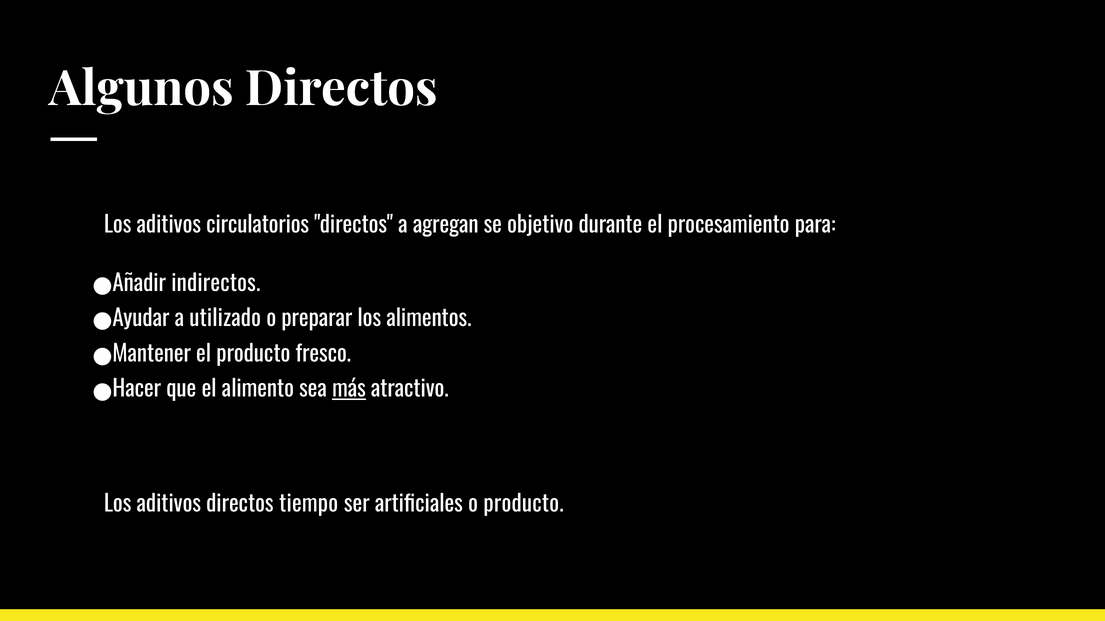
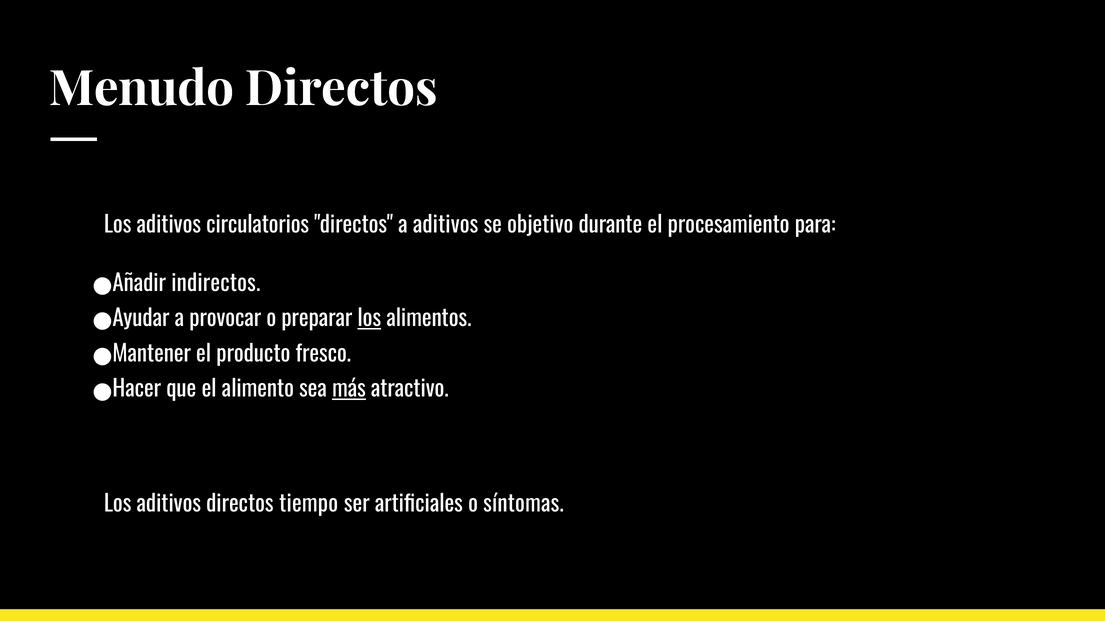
Algunos: Algunos -> Menudo
a agregan: agregan -> aditivos
utilizado: utilizado -> provocar
los at (369, 319) underline: none -> present
o producto: producto -> síntomas
